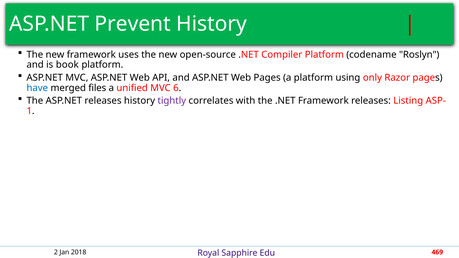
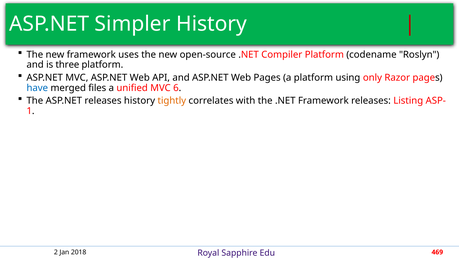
Prevent: Prevent -> Simpler
book: book -> three
tightly colour: purple -> orange
